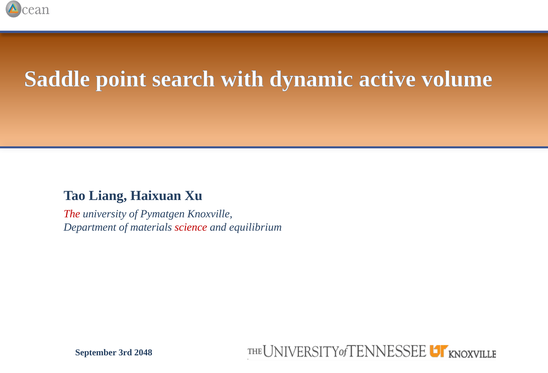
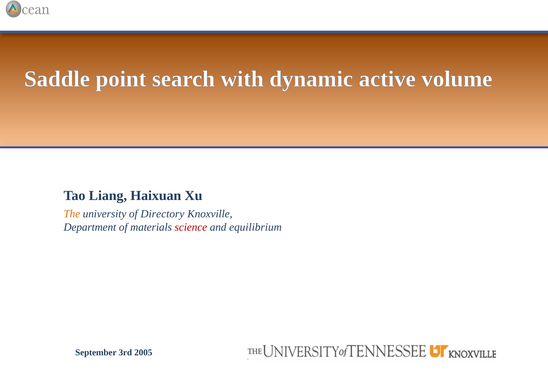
The colour: red -> orange
Pymatgen: Pymatgen -> Directory
2048: 2048 -> 2005
